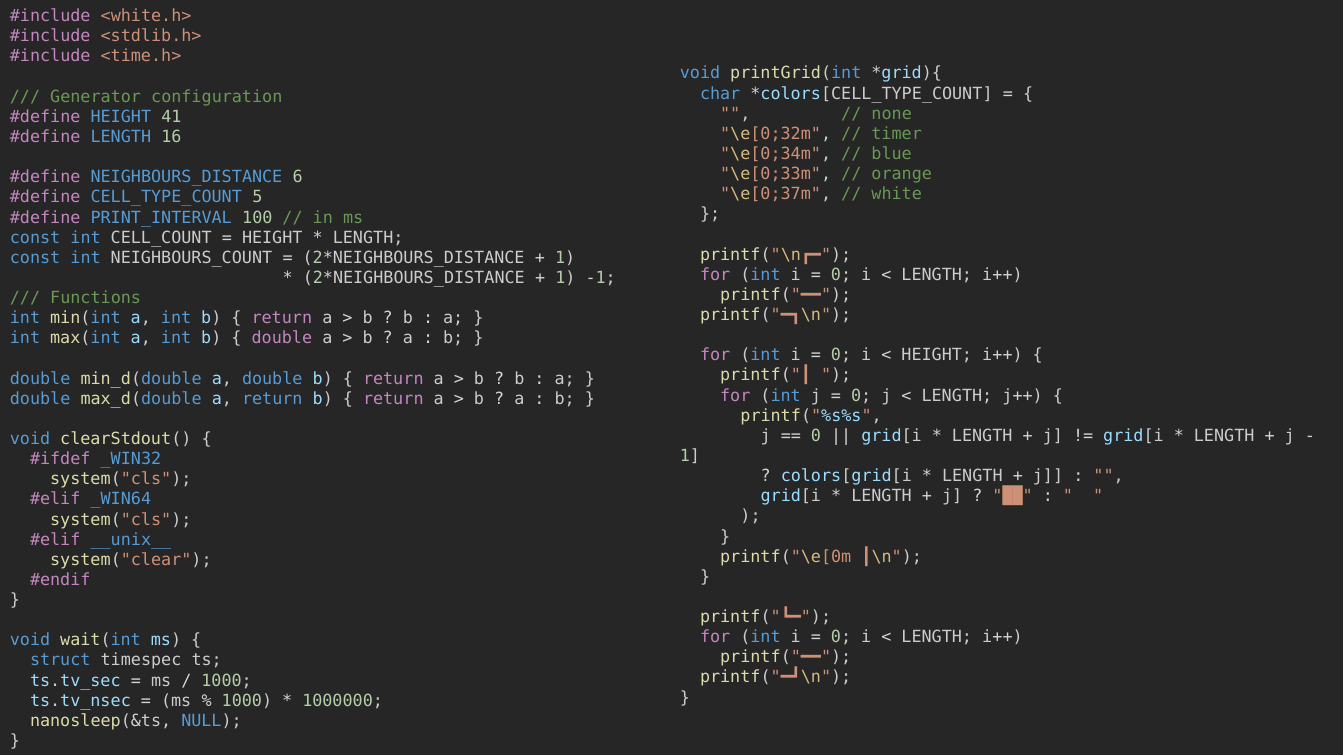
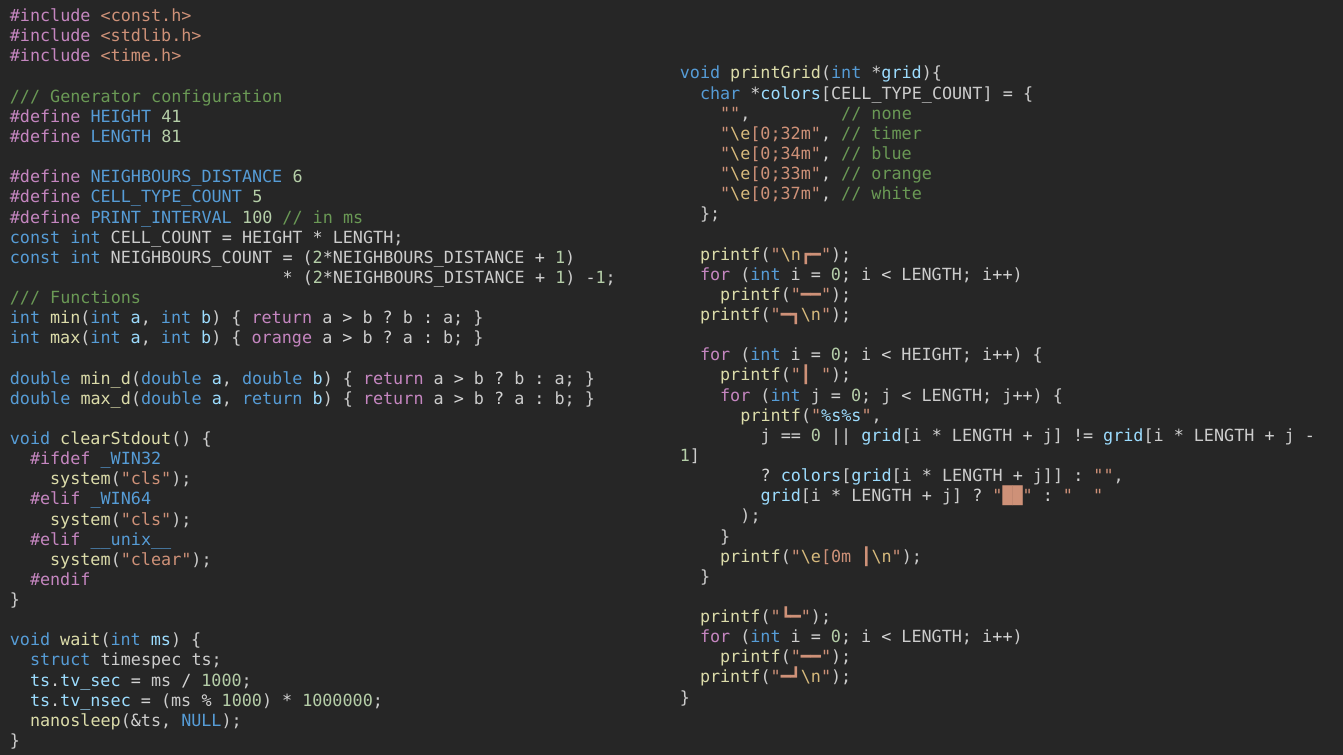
<white.h>: <white.h> -> <const.h>
16: 16 -> 81
double at (282, 338): double -> orange
